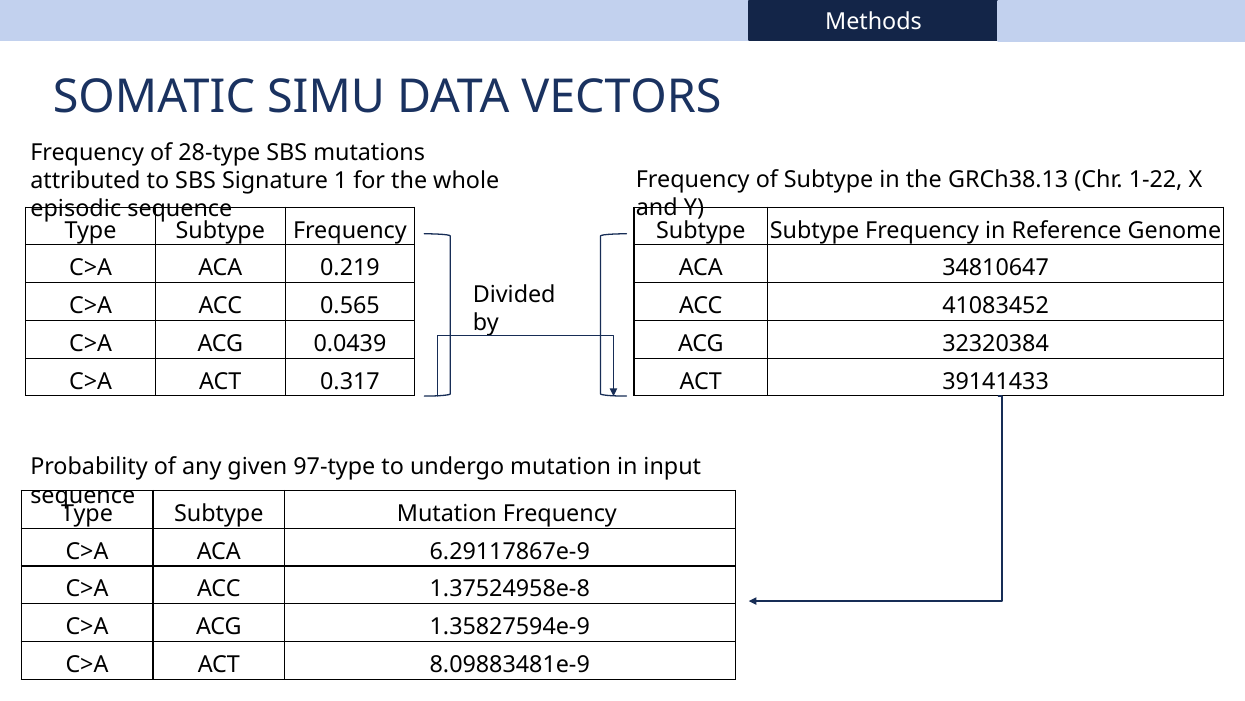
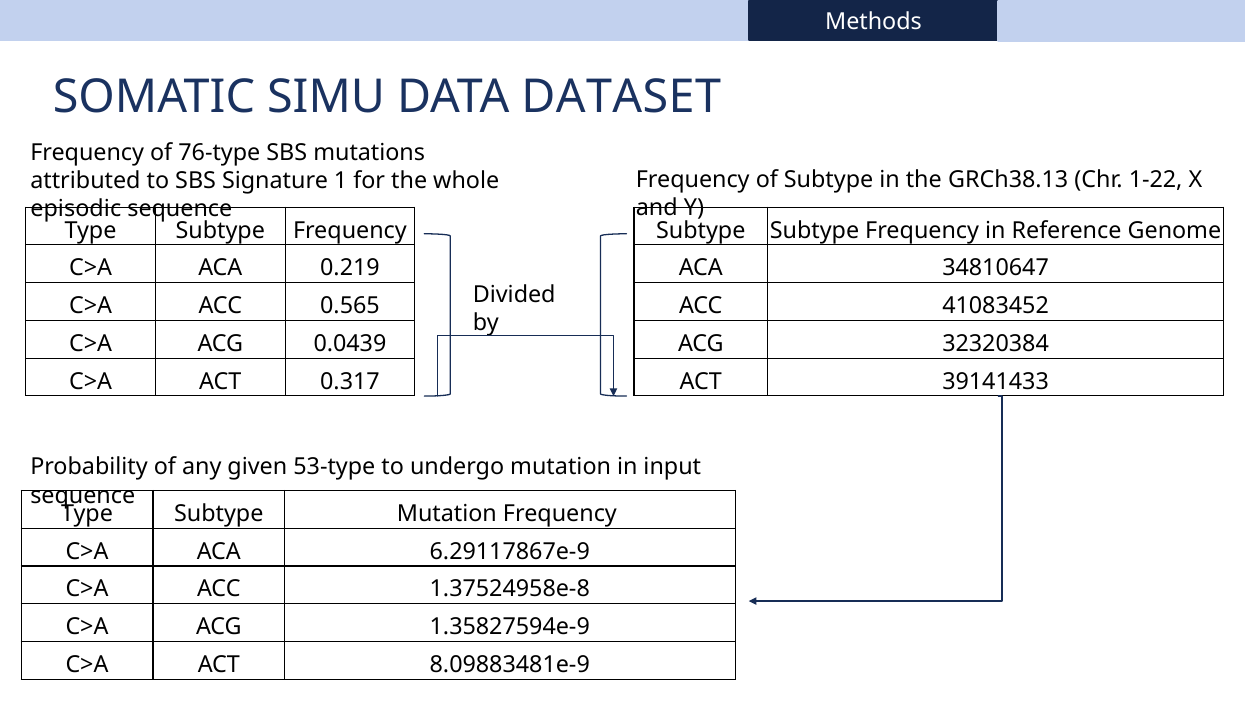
VECTORS: VECTORS -> DATASET
28-type: 28-type -> 76-type
97-type: 97-type -> 53-type
